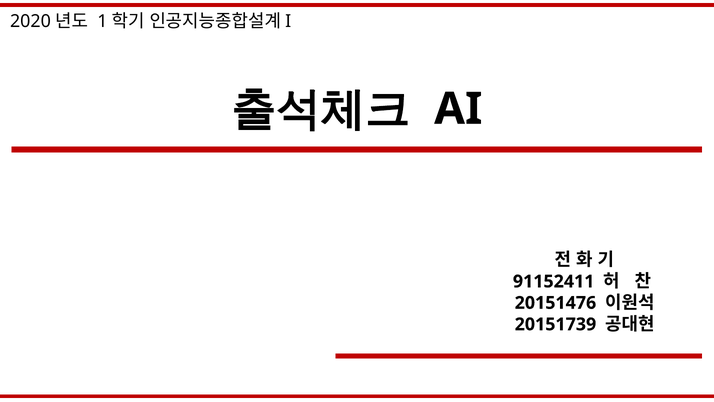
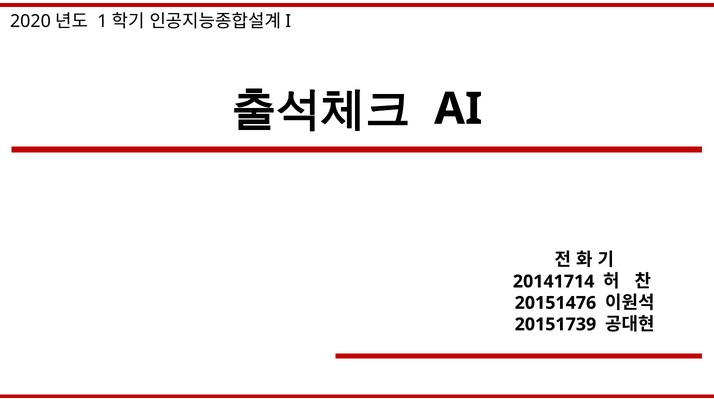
91152411: 91152411 -> 20141714
